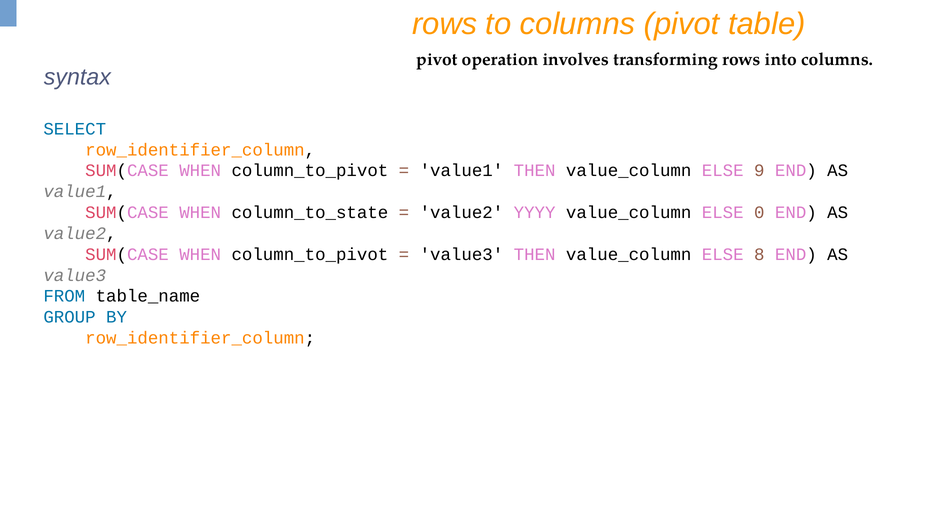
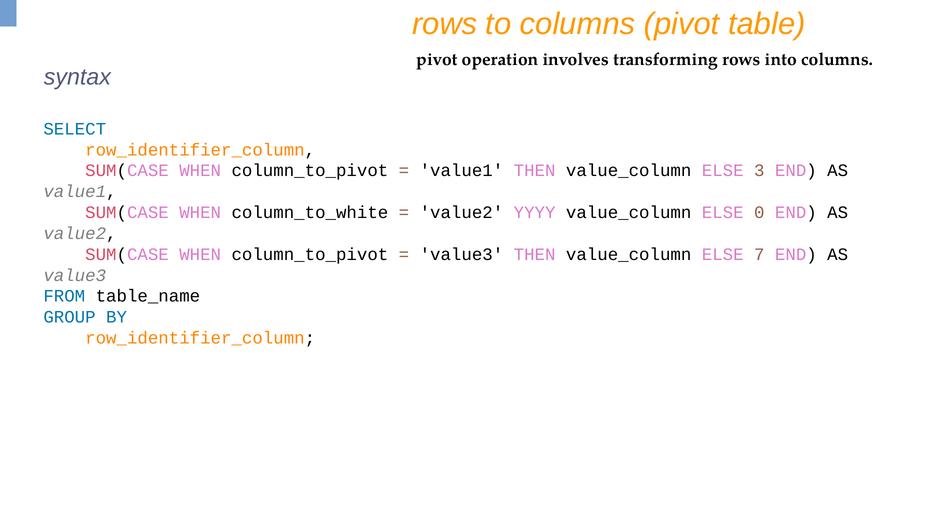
9: 9 -> 3
column_to_state: column_to_state -> column_to_white
8: 8 -> 7
